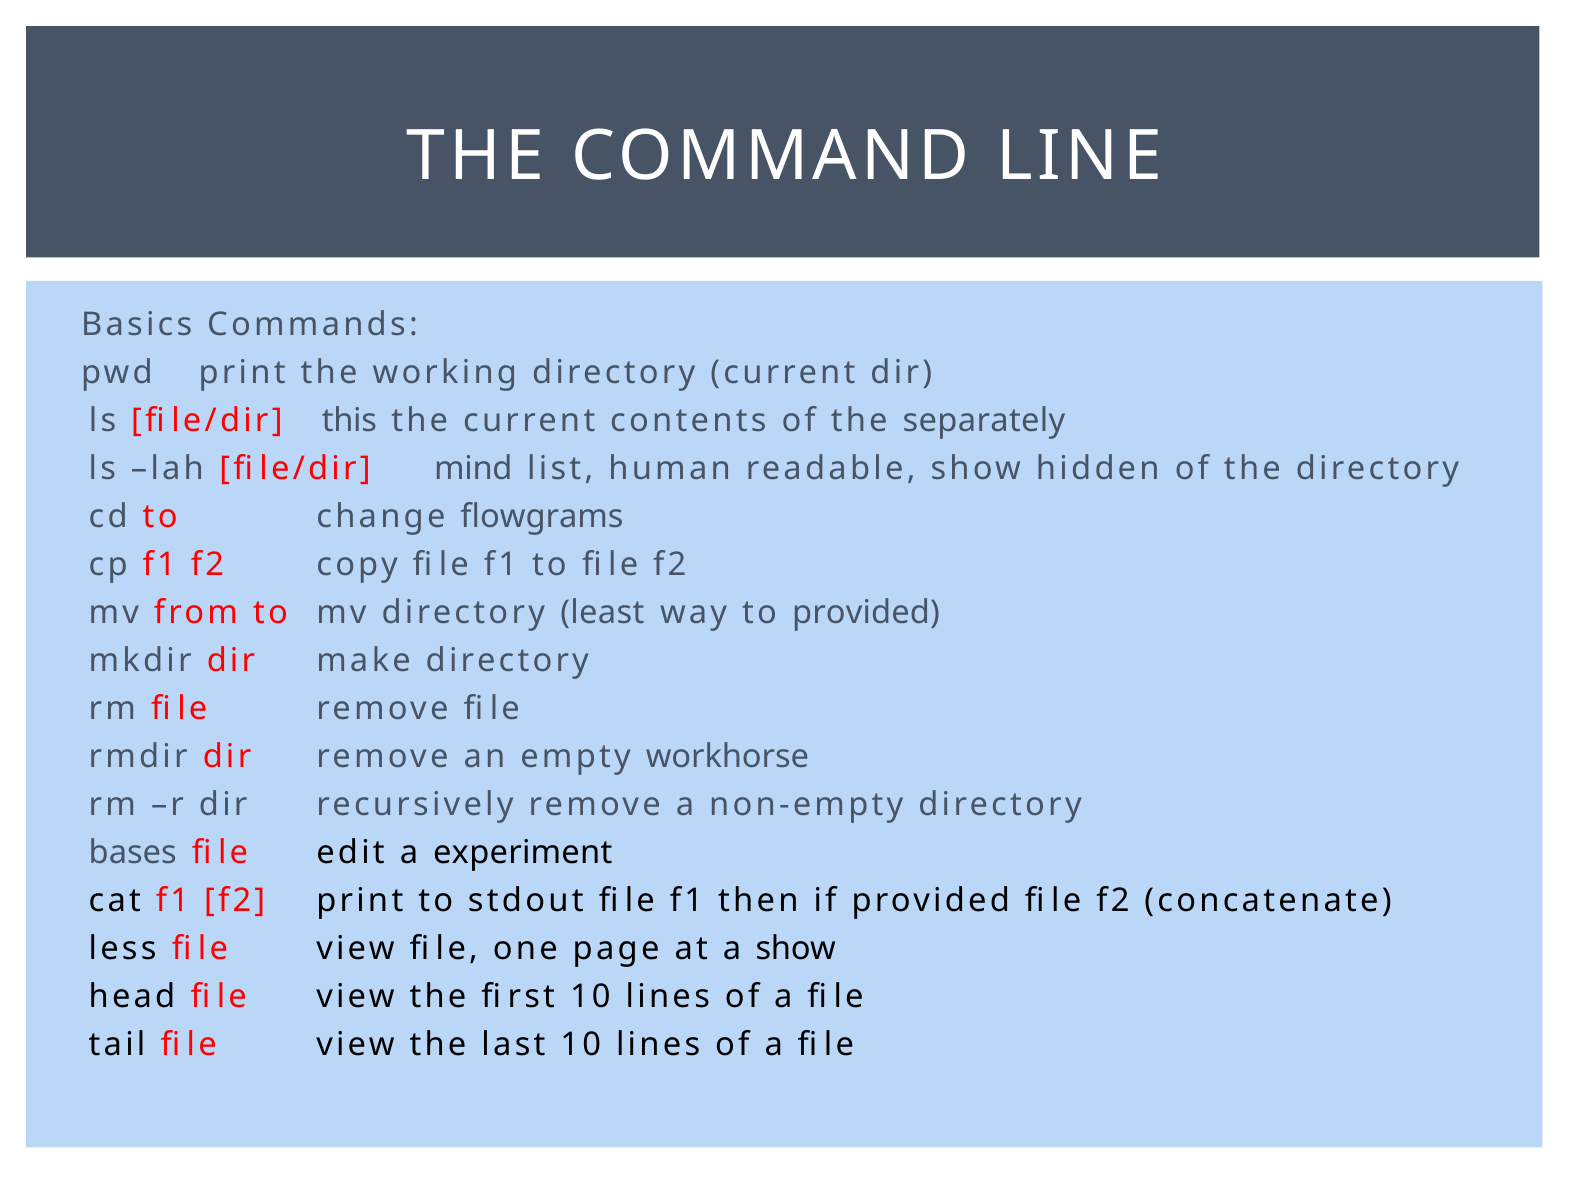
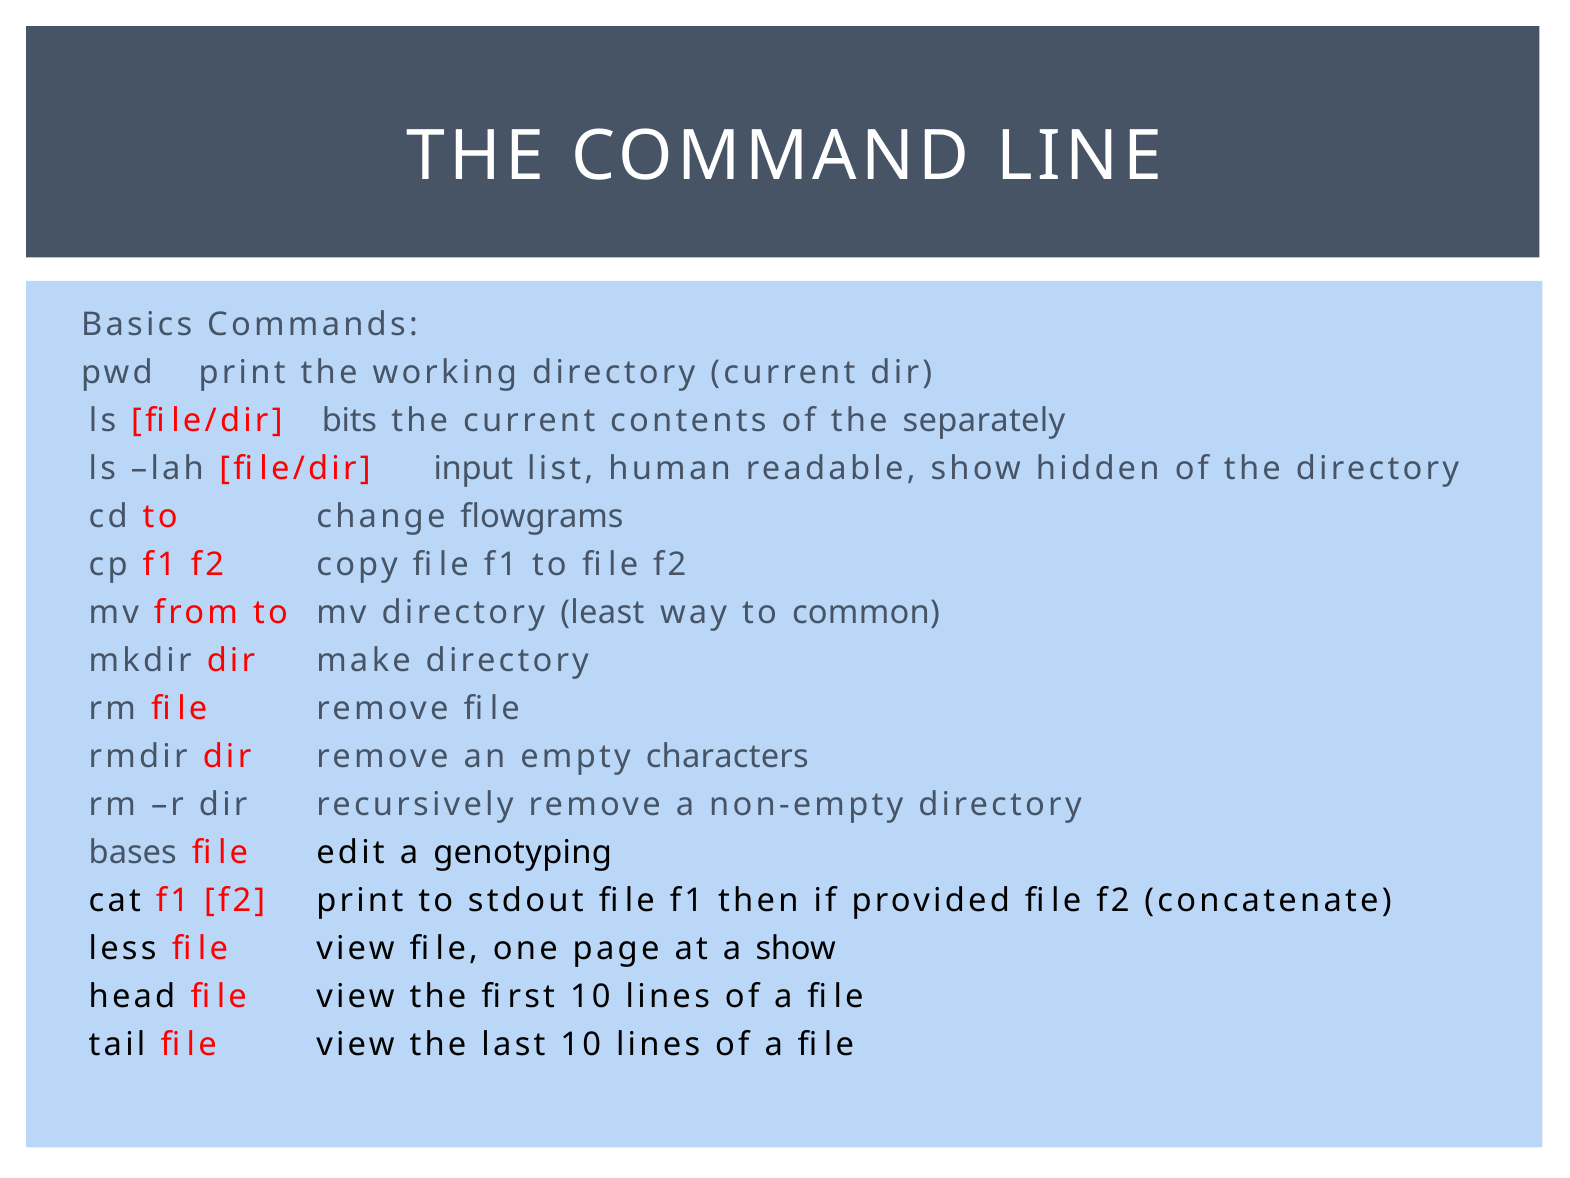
this: this -> bits
mind: mind -> input
to provided: provided -> common
workhorse: workhorse -> characters
experiment: experiment -> genotyping
